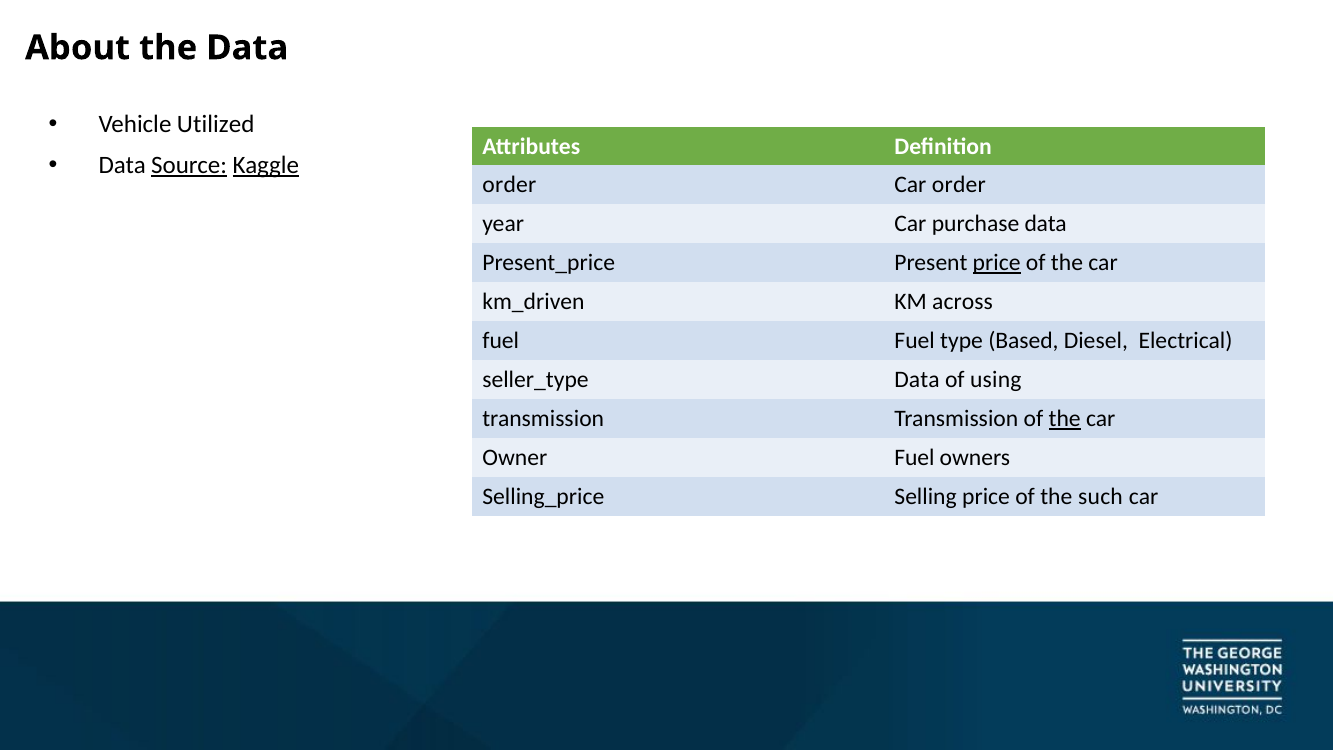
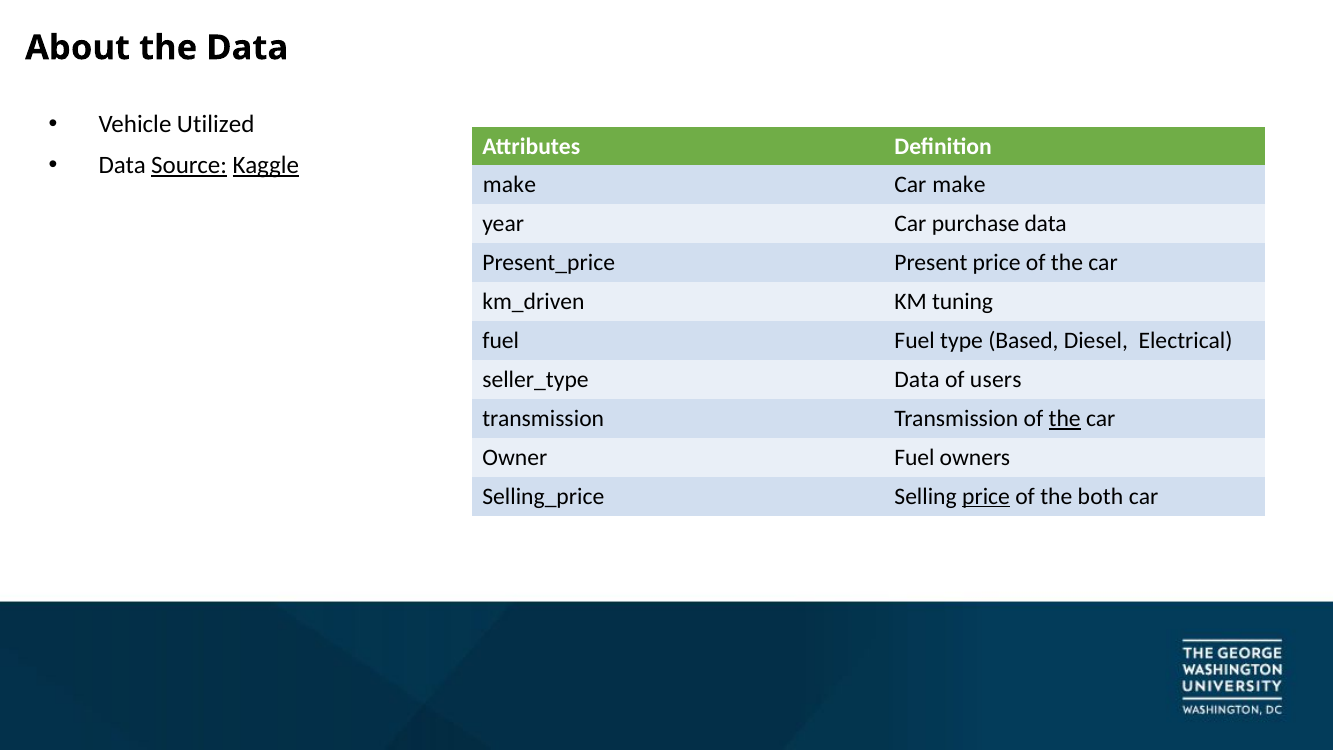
order at (509, 185): order -> make
Car order: order -> make
price at (997, 263) underline: present -> none
across: across -> tuning
using: using -> users
price at (986, 496) underline: none -> present
such: such -> both
